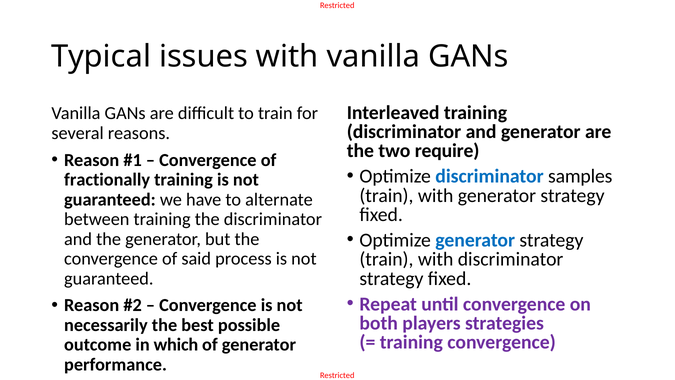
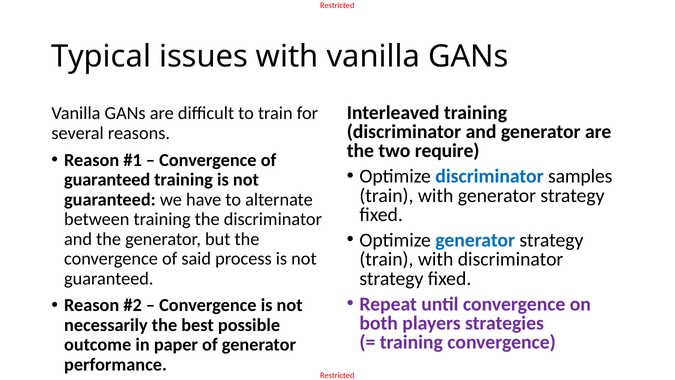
fractionally at (107, 180): fractionally -> guaranteed
which: which -> paper
